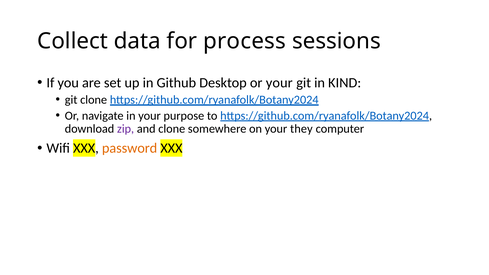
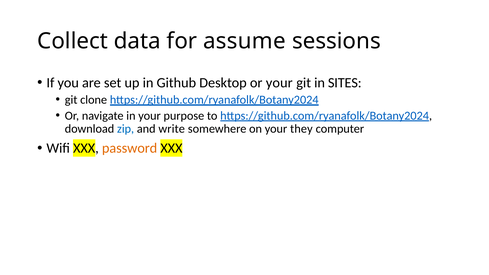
process: process -> assume
KIND: KIND -> SITES
zip colour: purple -> blue
and clone: clone -> write
